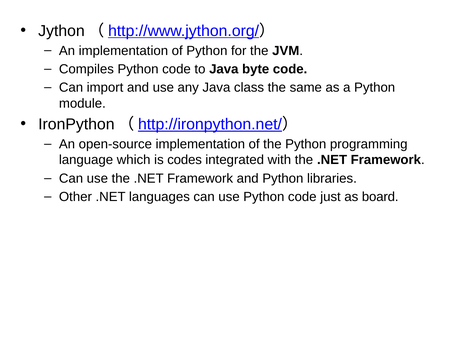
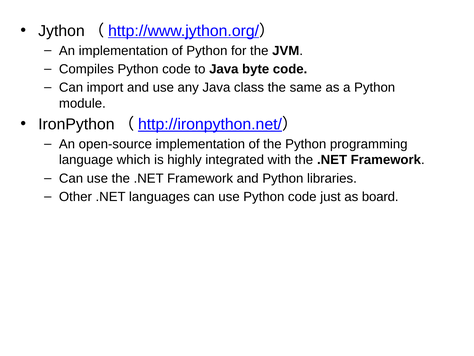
codes: codes -> highly
